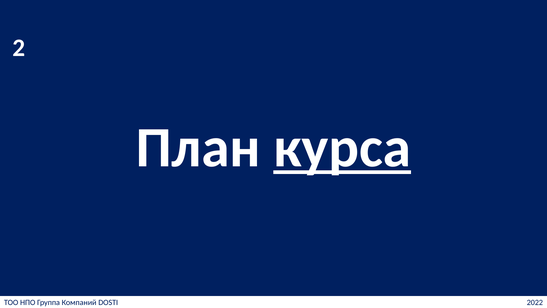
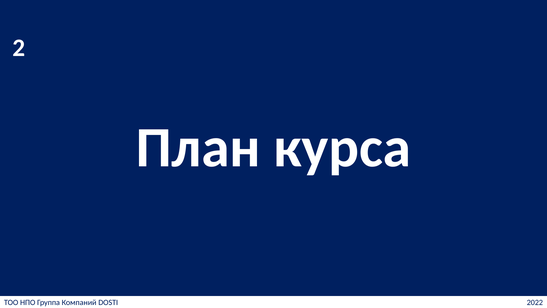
курса underline: present -> none
